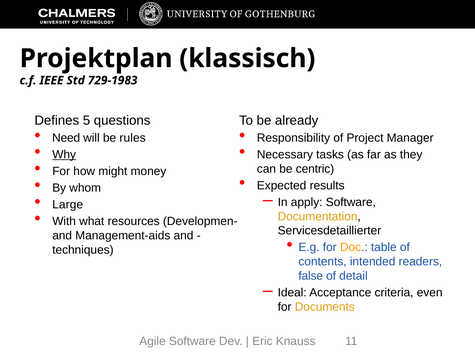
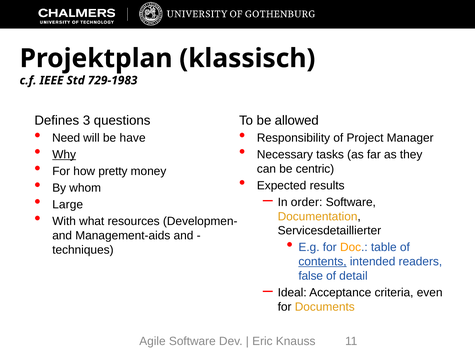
5: 5 -> 3
already: already -> allowed
rules: rules -> have
might: might -> pretty
apply: apply -> order
contents underline: none -> present
